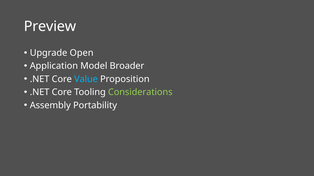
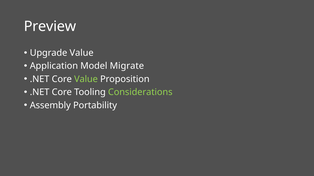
Upgrade Open: Open -> Value
Broader: Broader -> Migrate
Value at (86, 79) colour: light blue -> light green
